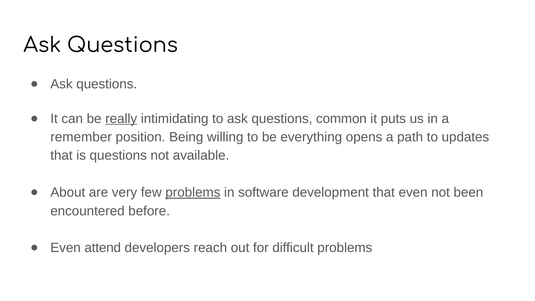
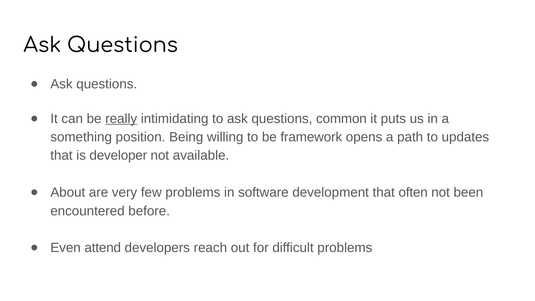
remember: remember -> something
everything: everything -> framework
is questions: questions -> developer
problems at (193, 192) underline: present -> none
that even: even -> often
